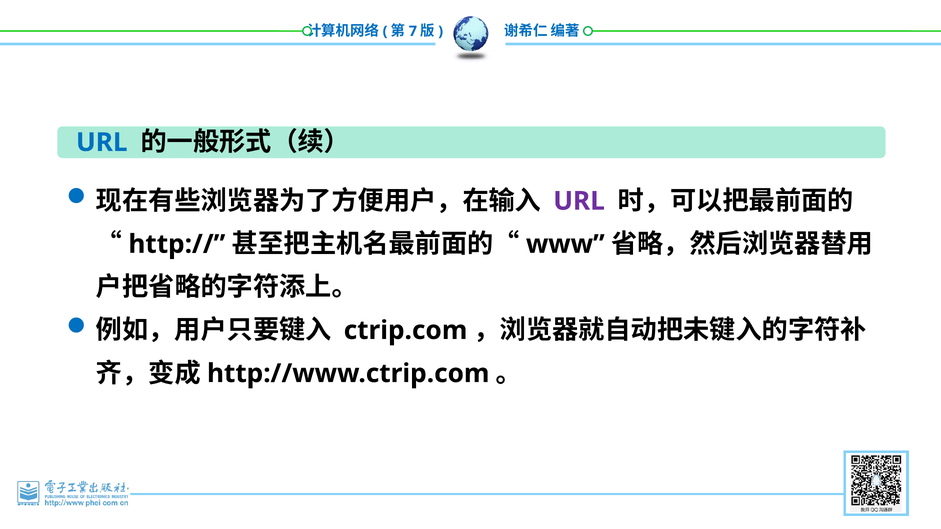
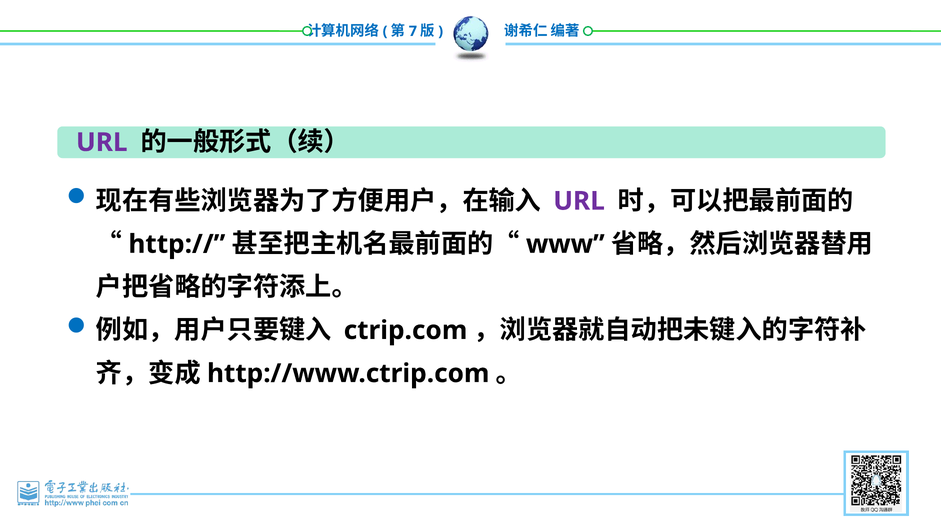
URL at (102, 142) colour: blue -> purple
